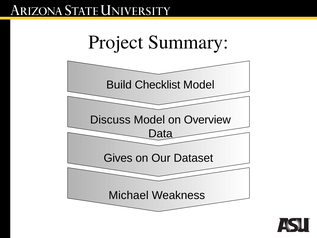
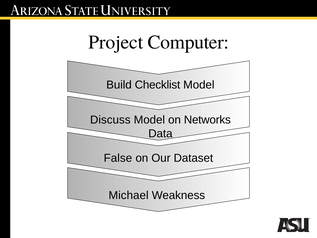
Summary: Summary -> Computer
Overview: Overview -> Networks
Gives: Gives -> False
